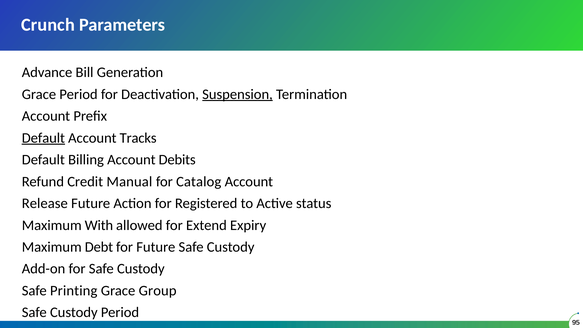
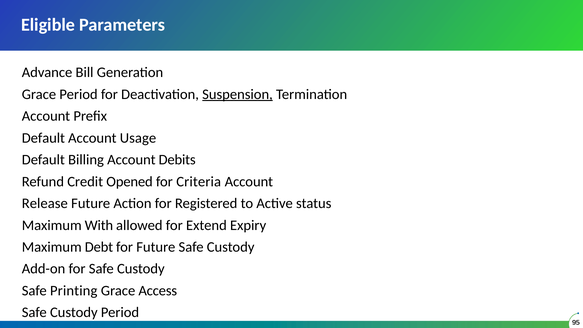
Crunch: Crunch -> Eligible
Default at (43, 138) underline: present -> none
Tracks: Tracks -> Usage
Manual: Manual -> Opened
Catalog: Catalog -> Criteria
Group: Group -> Access
